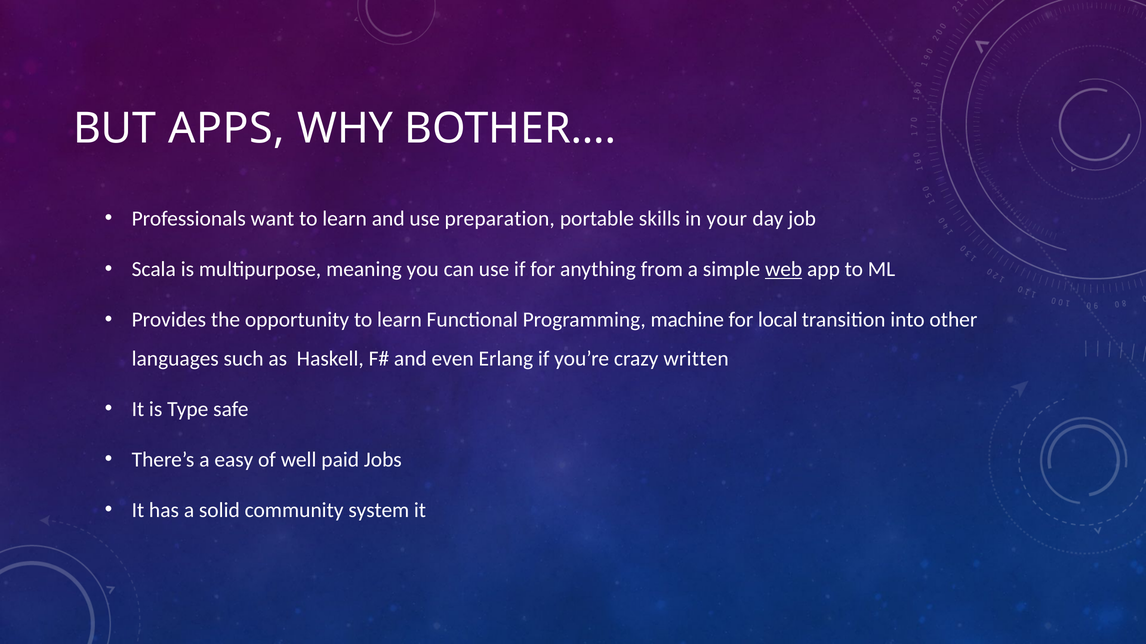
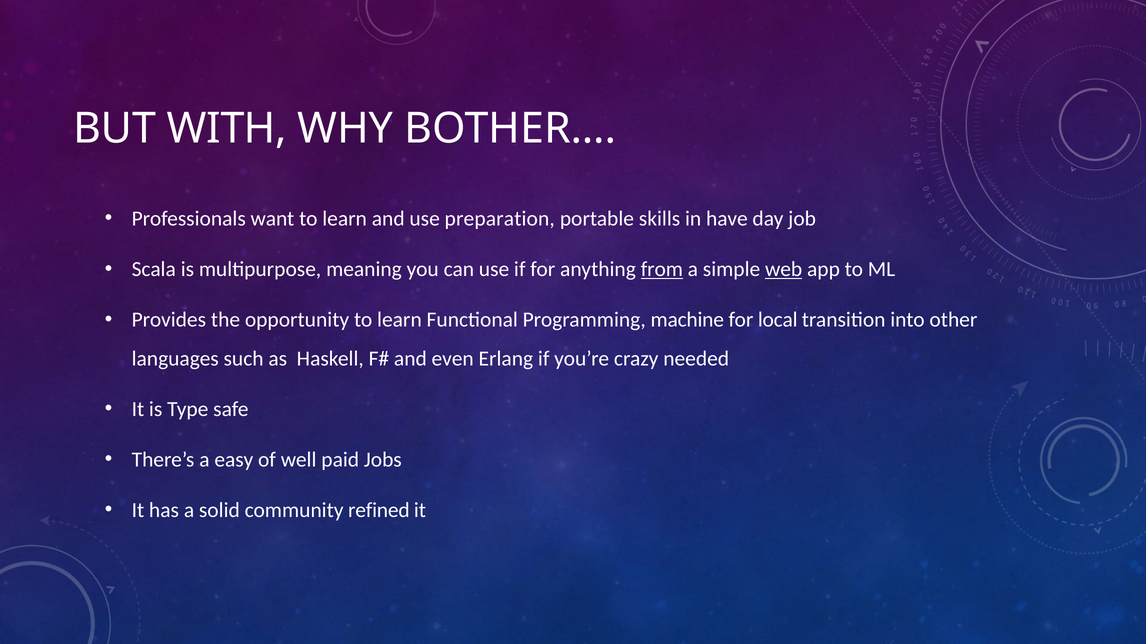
APPS: APPS -> WITH
your: your -> have
from underline: none -> present
written: written -> needed
system: system -> refined
